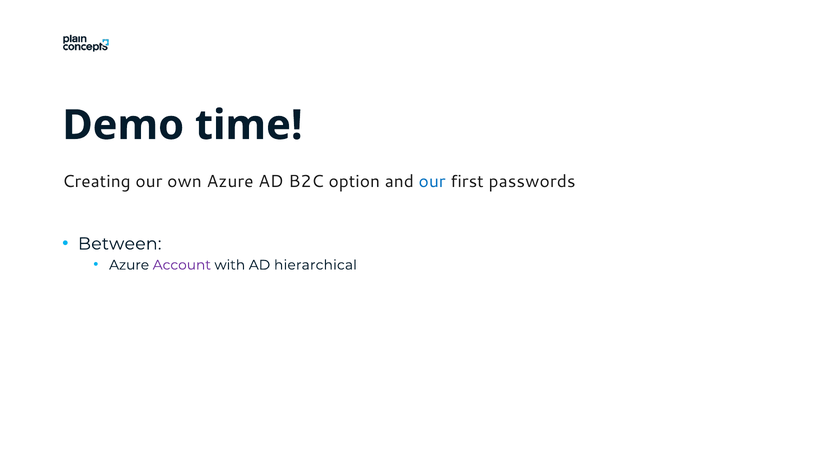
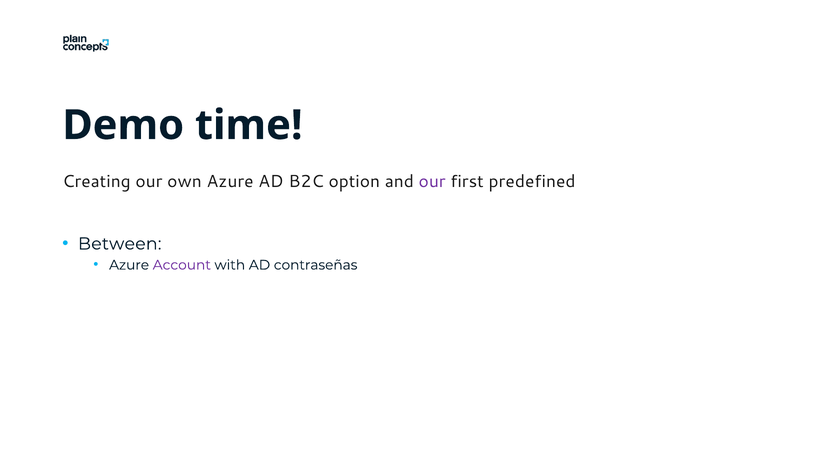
our at (432, 182) colour: blue -> purple
passwords: passwords -> predefined
hierarchical: hierarchical -> contraseñas
